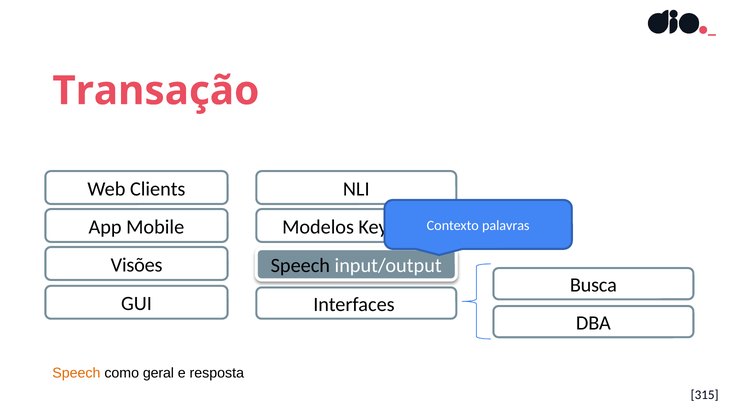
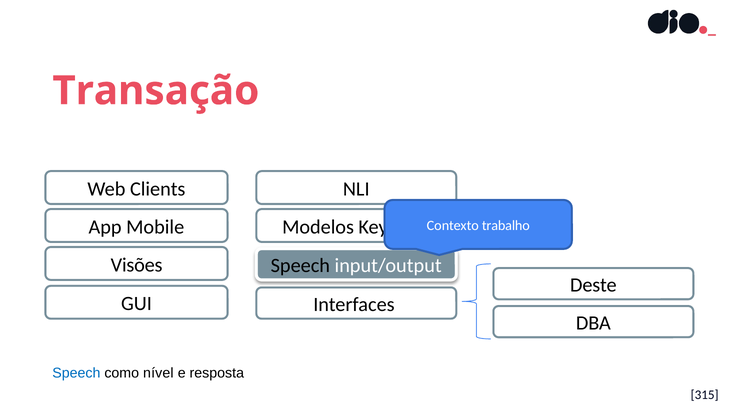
palavras: palavras -> trabalho
Busca: Busca -> Deste
Speech at (76, 373) colour: orange -> blue
geral: geral -> nível
